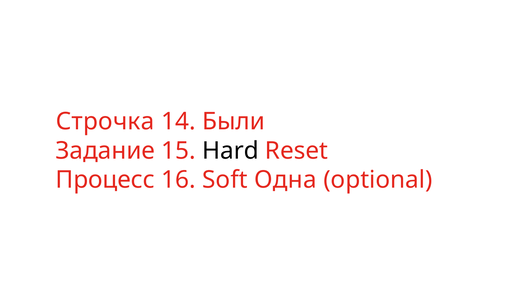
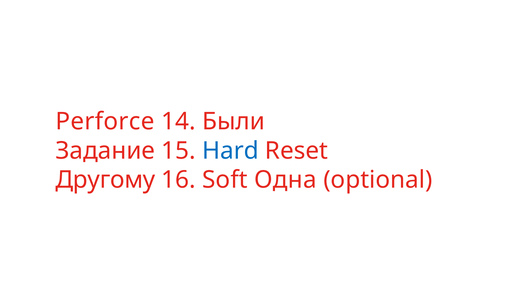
Строчка: Строчка -> Perforce
Hard colour: black -> blue
Процесс: Процесс -> Другому
